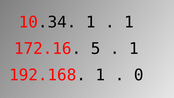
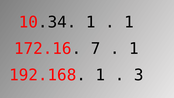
5: 5 -> 7
0: 0 -> 3
